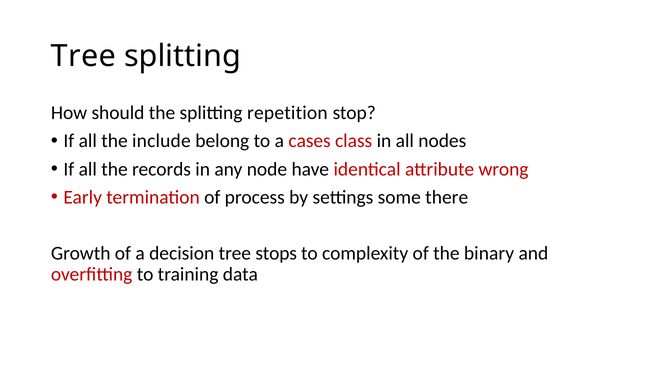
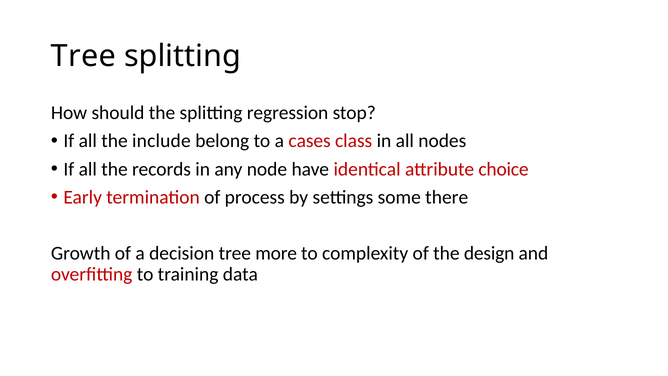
repetition: repetition -> regression
wrong: wrong -> choice
stops: stops -> more
binary: binary -> design
